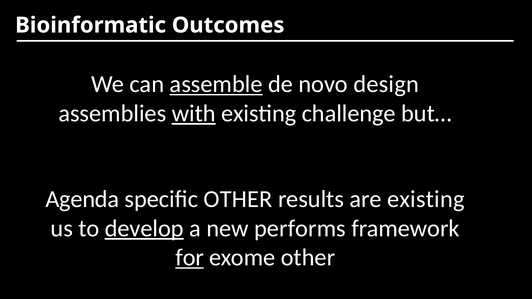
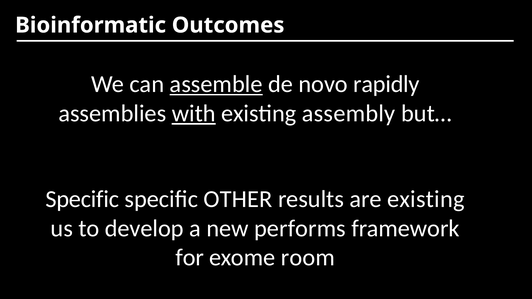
design: design -> rapidly
challenge: challenge -> assembly
Agenda at (82, 199): Agenda -> Specific
develop underline: present -> none
for underline: present -> none
exome other: other -> room
